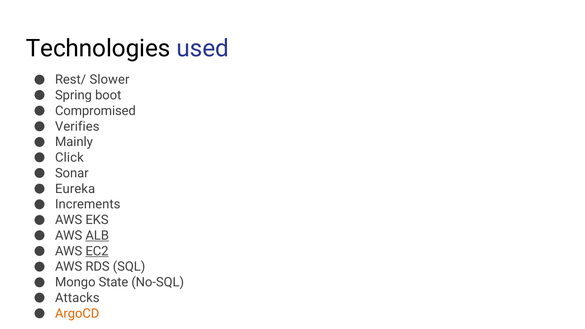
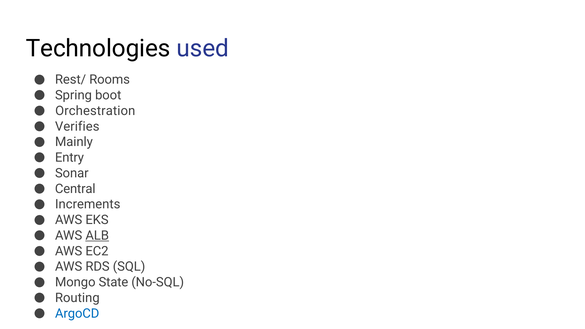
Slower: Slower -> Rooms
Compromised: Compromised -> Orchestration
Click: Click -> Entry
Eureka: Eureka -> Central
EC2 underline: present -> none
Attacks: Attacks -> Routing
ArgoCD colour: orange -> blue
